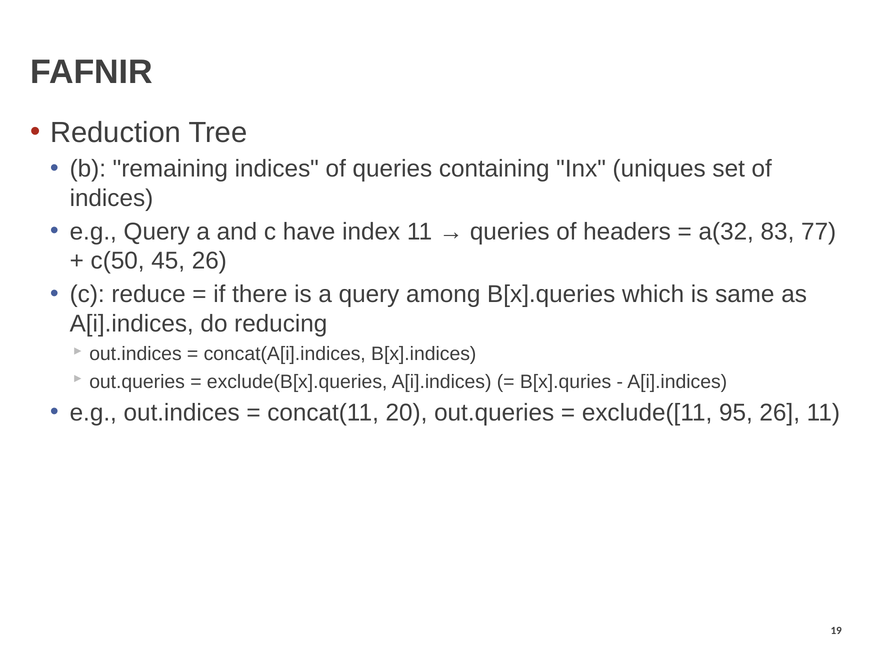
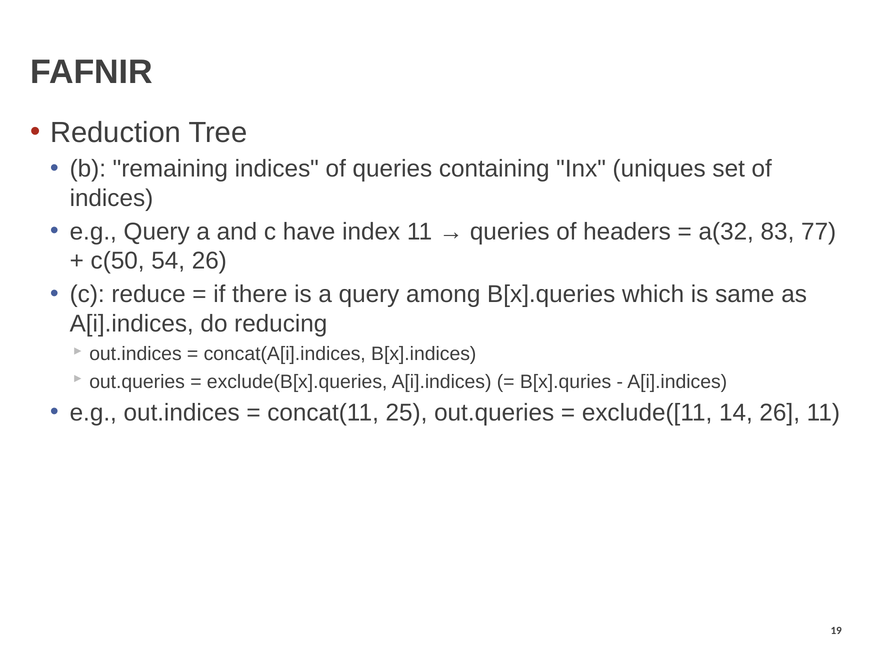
45: 45 -> 54
20: 20 -> 25
95: 95 -> 14
